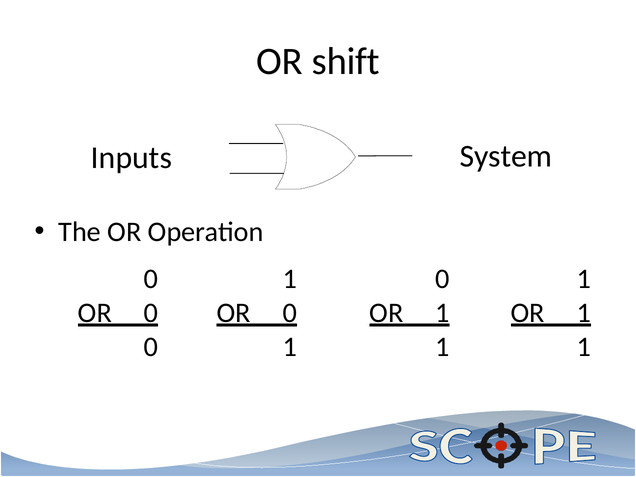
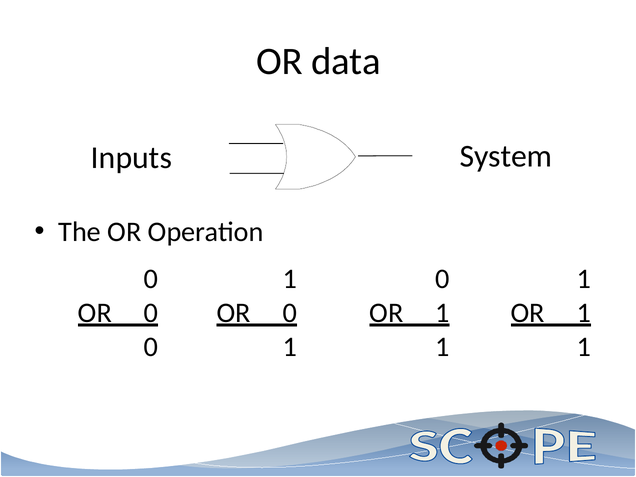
shift: shift -> data
